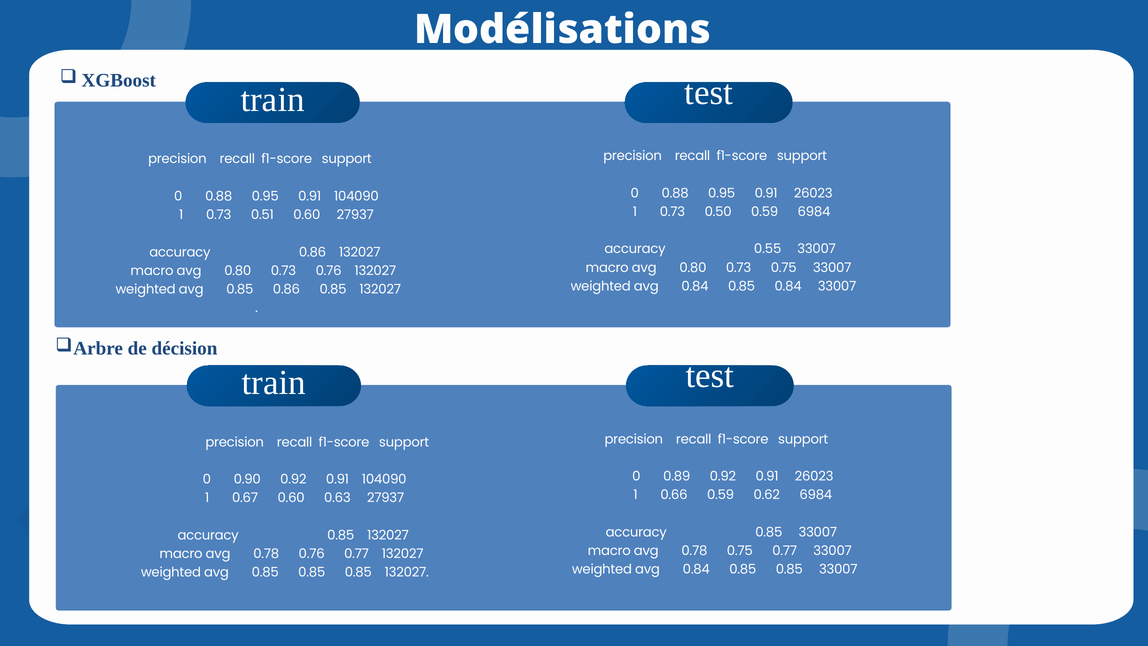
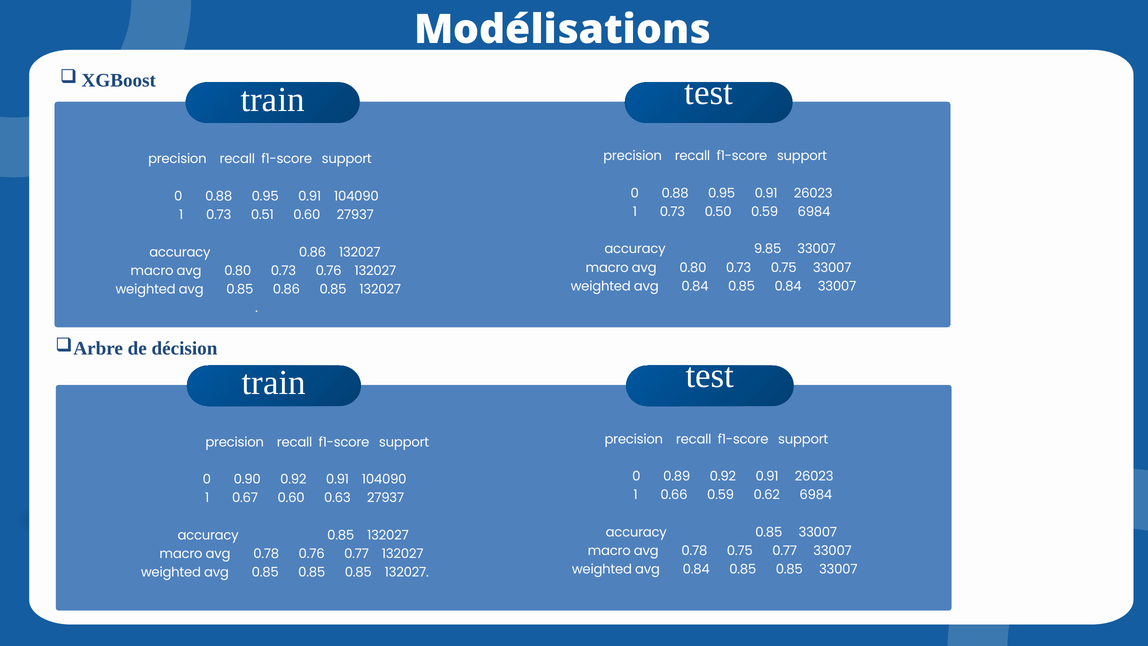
0.55: 0.55 -> 9.85
